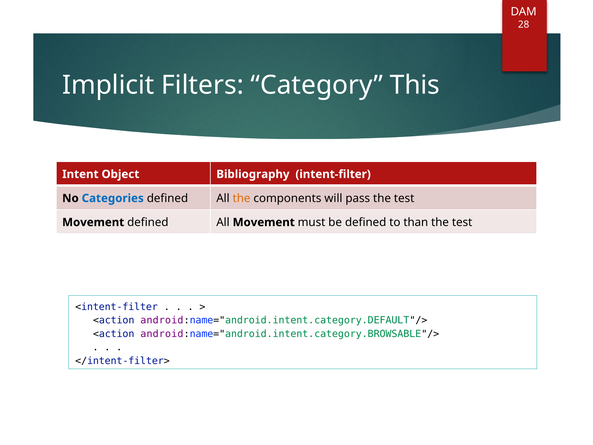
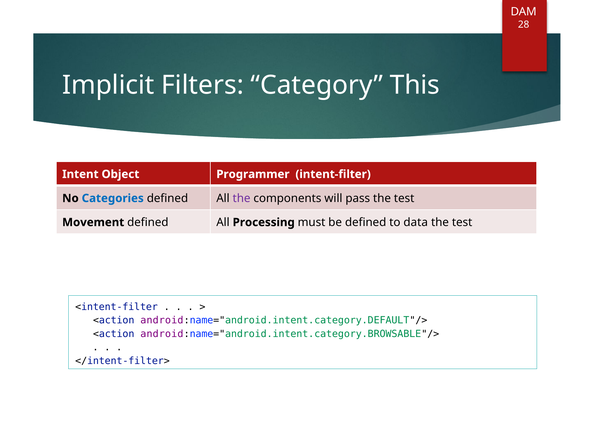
Bibliography: Bibliography -> Programmer
the at (242, 198) colour: orange -> purple
All Movement: Movement -> Processing
than: than -> data
